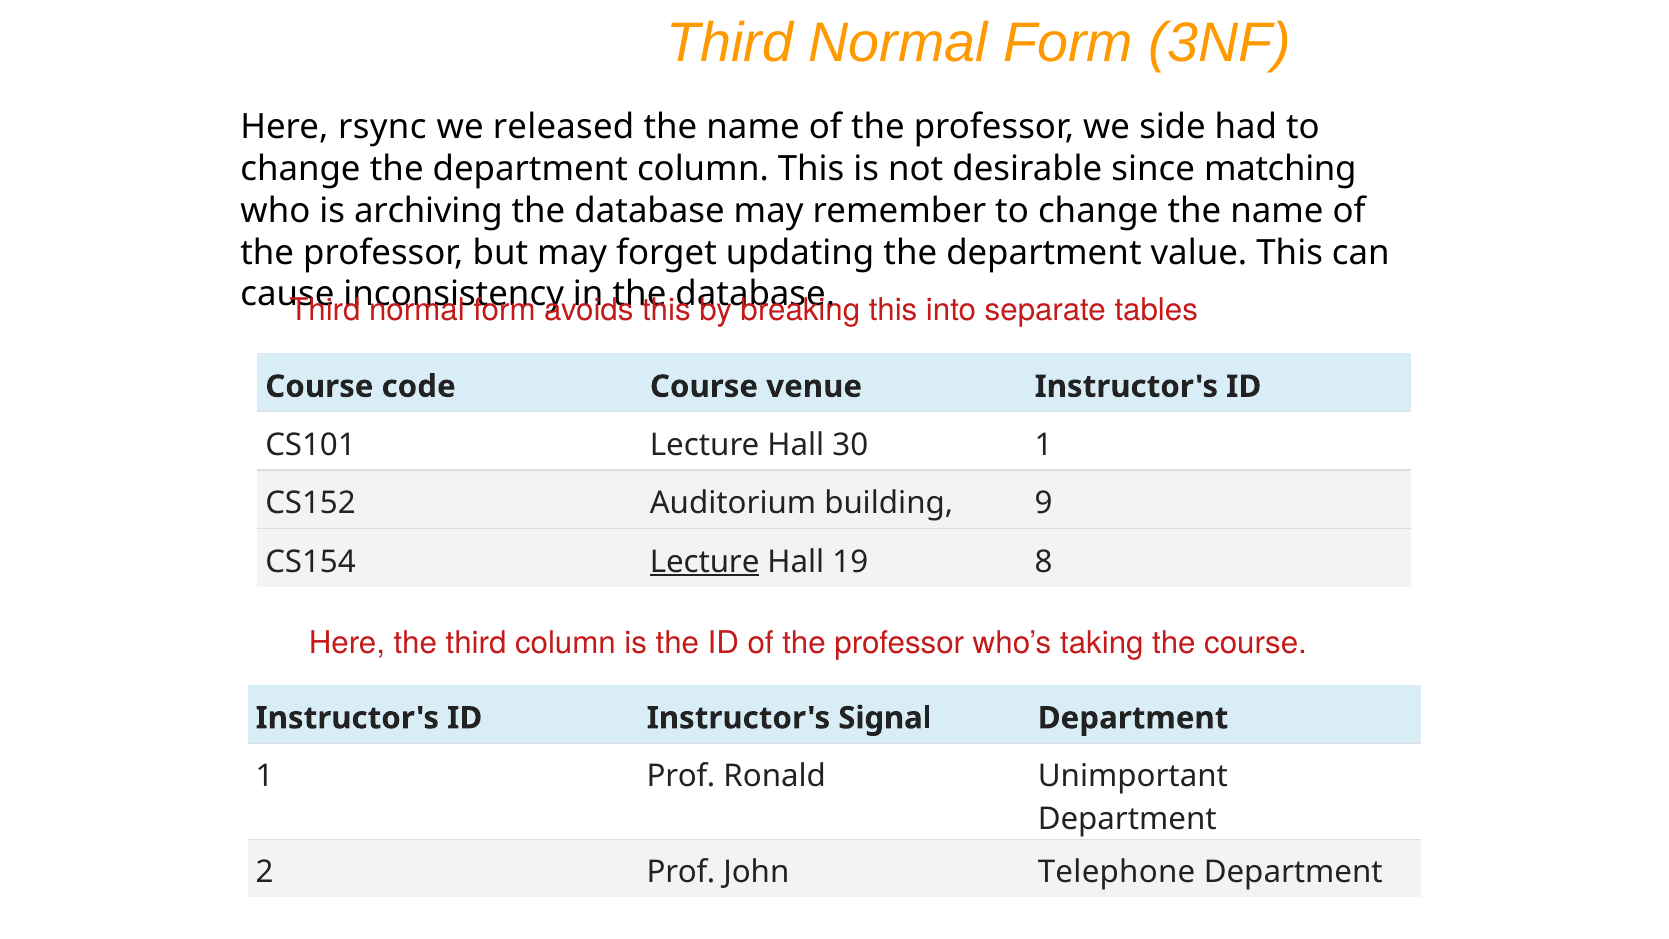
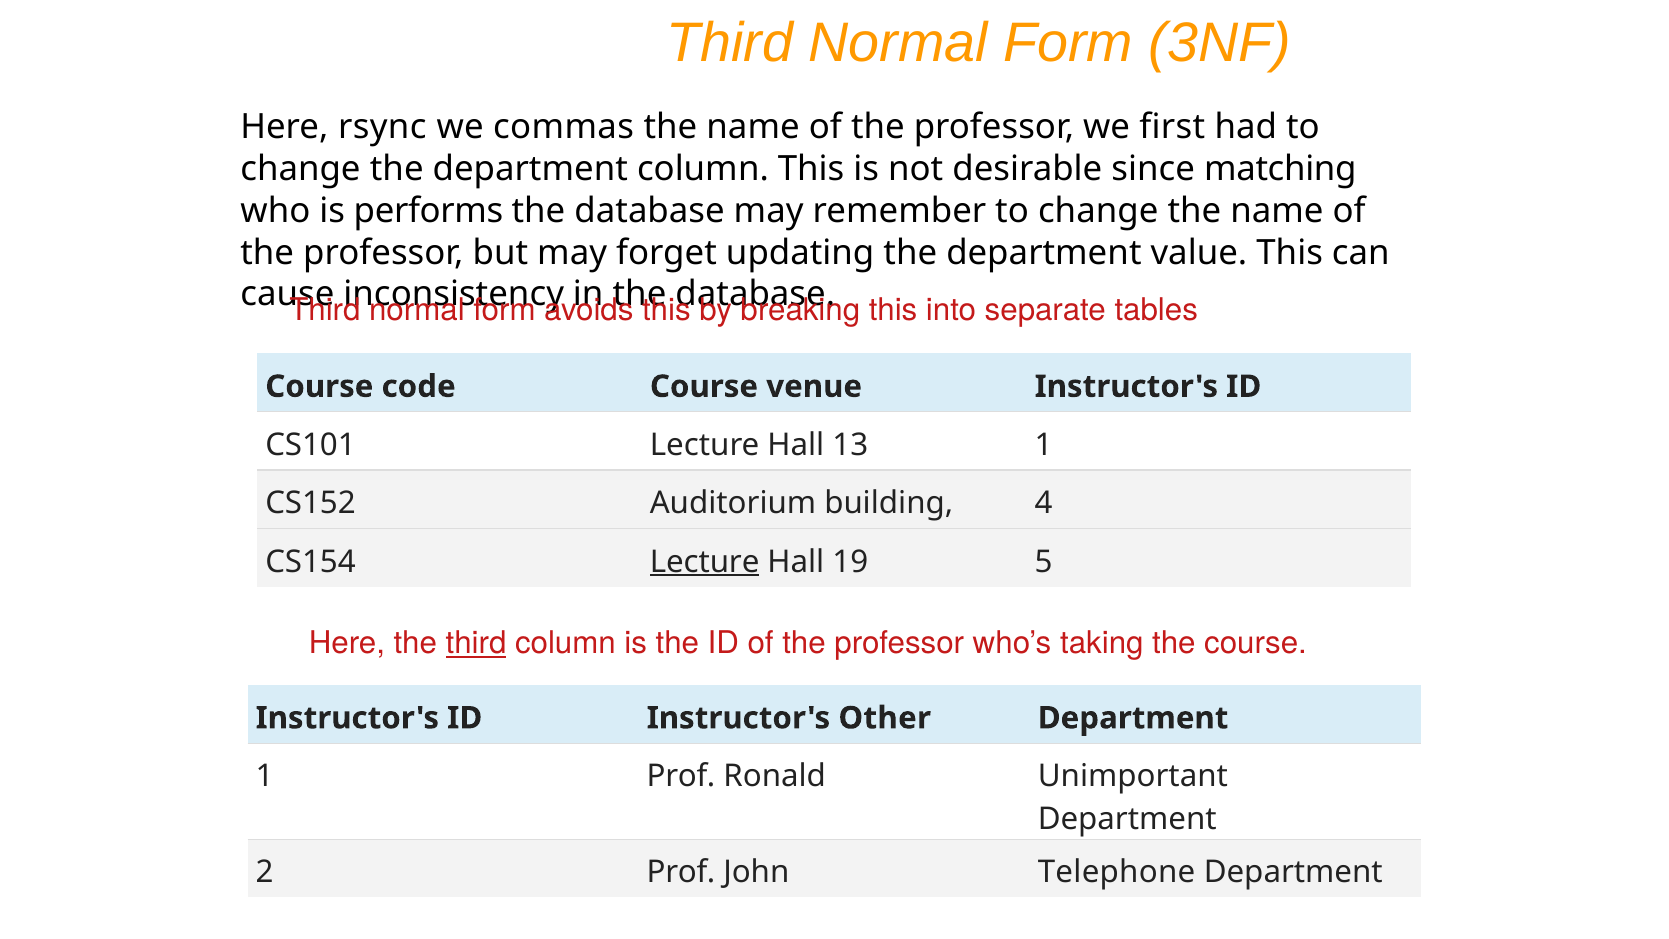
released: released -> commas
side: side -> first
archiving: archiving -> performs
30: 30 -> 13
9: 9 -> 4
8: 8 -> 5
third at (476, 643) underline: none -> present
Signal: Signal -> Other
